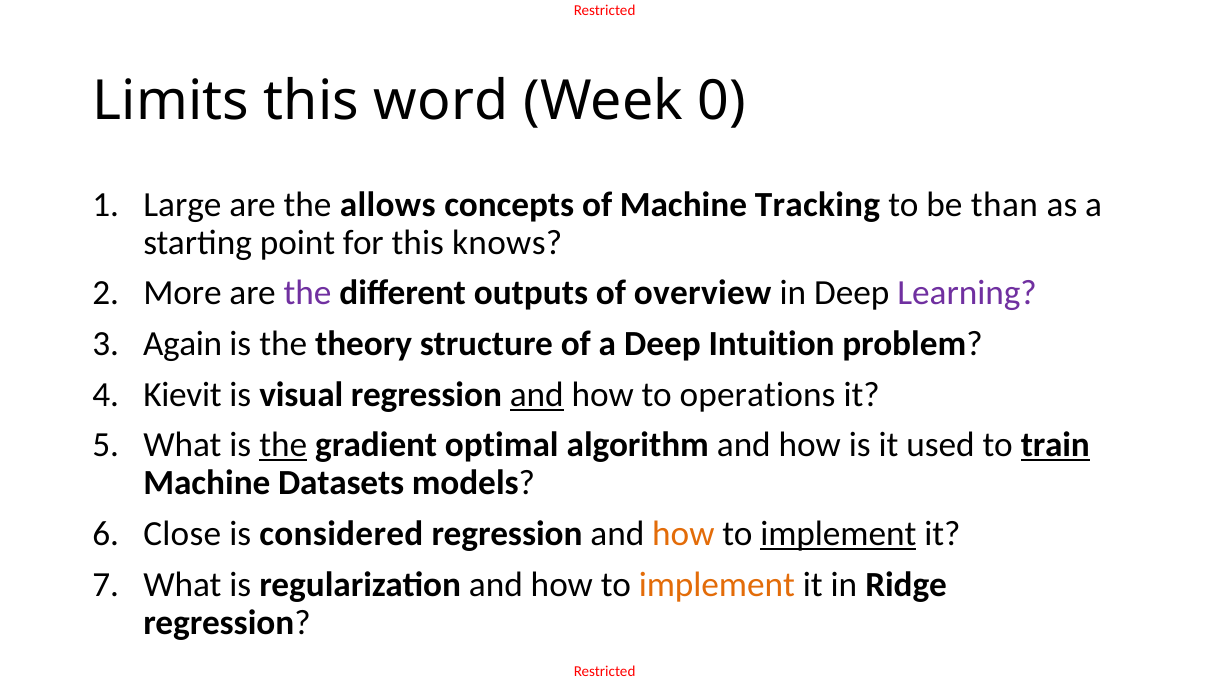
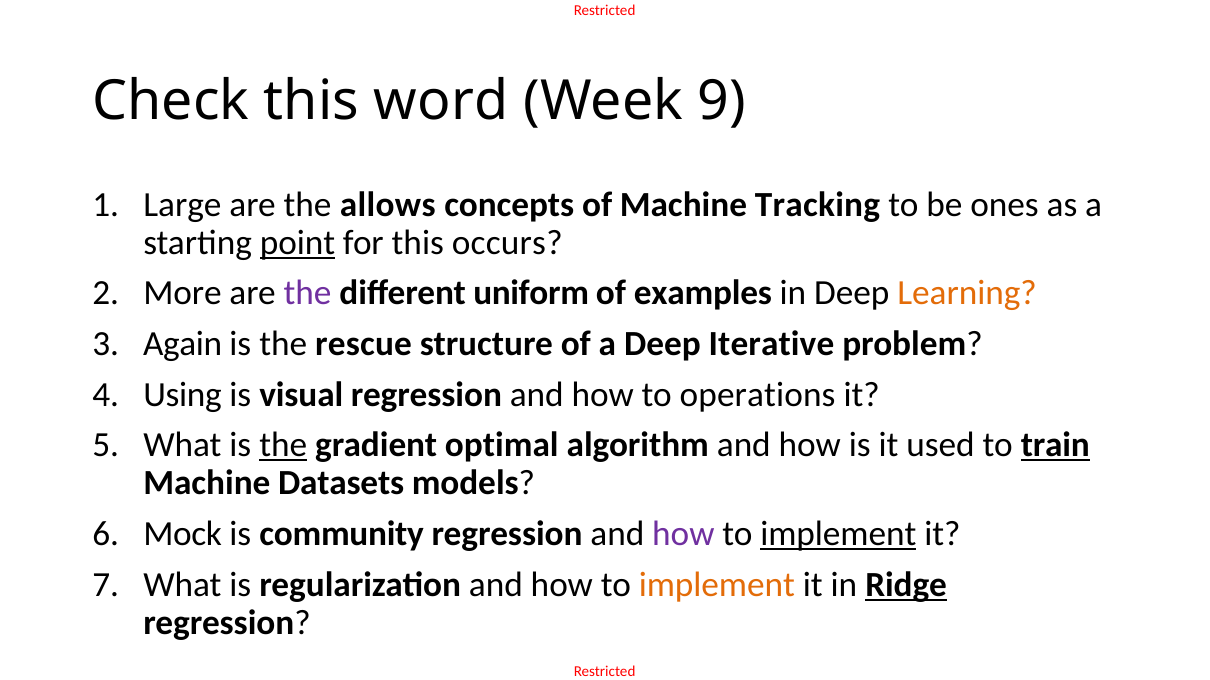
Limits: Limits -> Check
0: 0 -> 9
than: than -> ones
point underline: none -> present
knows: knows -> occurs
outputs: outputs -> uniform
overview: overview -> examples
Learning colour: purple -> orange
theory: theory -> rescue
Intuition: Intuition -> Iterative
Kievit: Kievit -> Using
and at (537, 395) underline: present -> none
Close: Close -> Mock
considered: considered -> community
how at (683, 534) colour: orange -> purple
Ridge underline: none -> present
